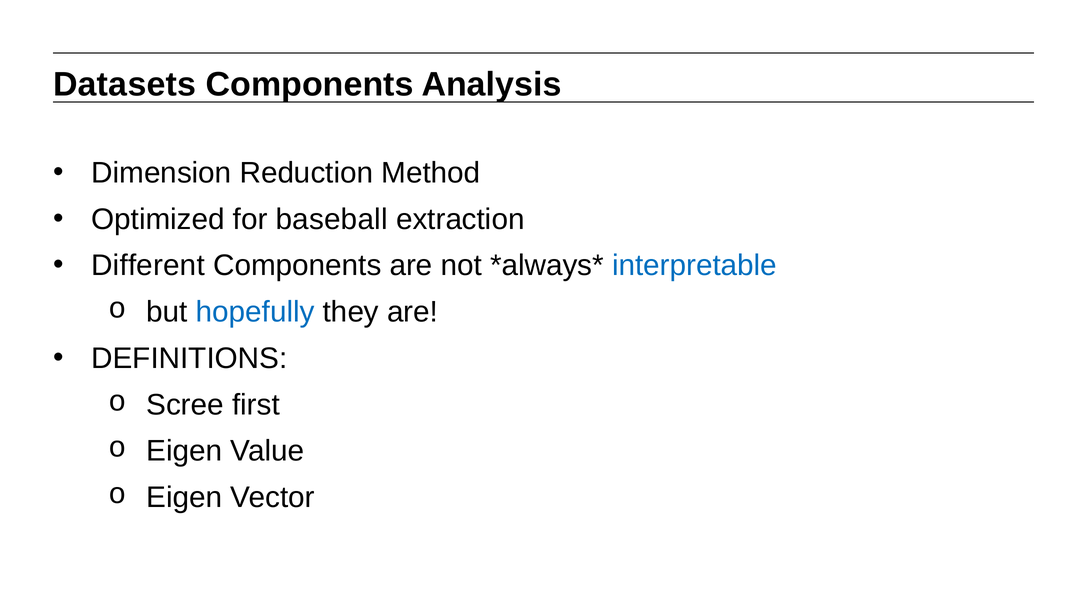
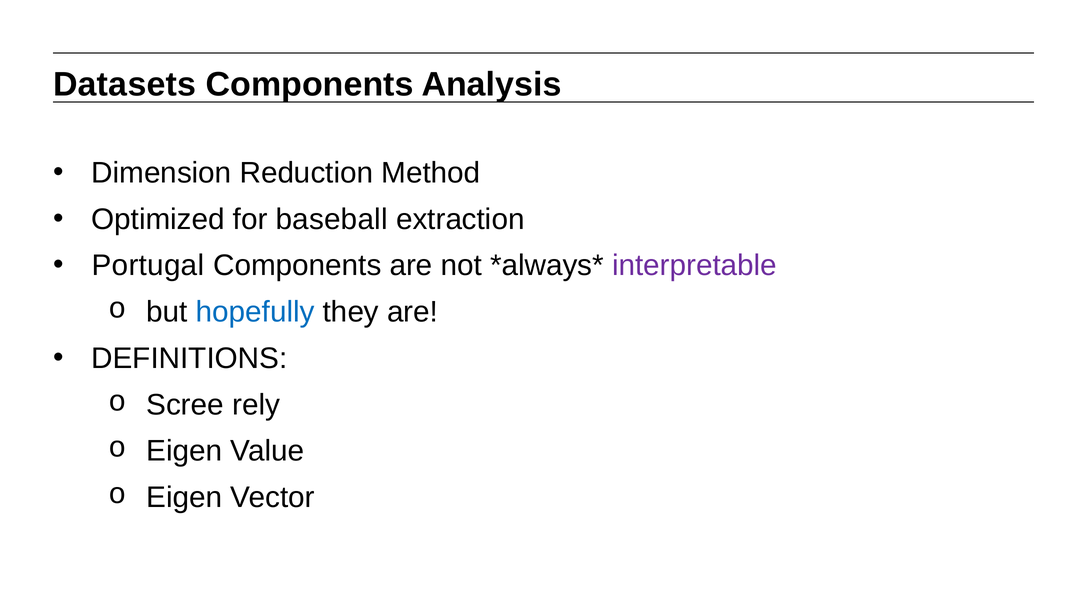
Different: Different -> Portugal
interpretable colour: blue -> purple
first: first -> rely
